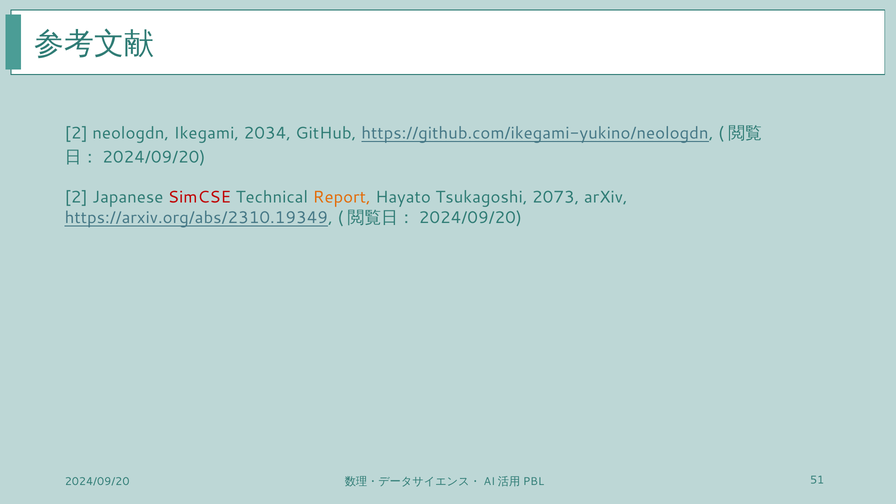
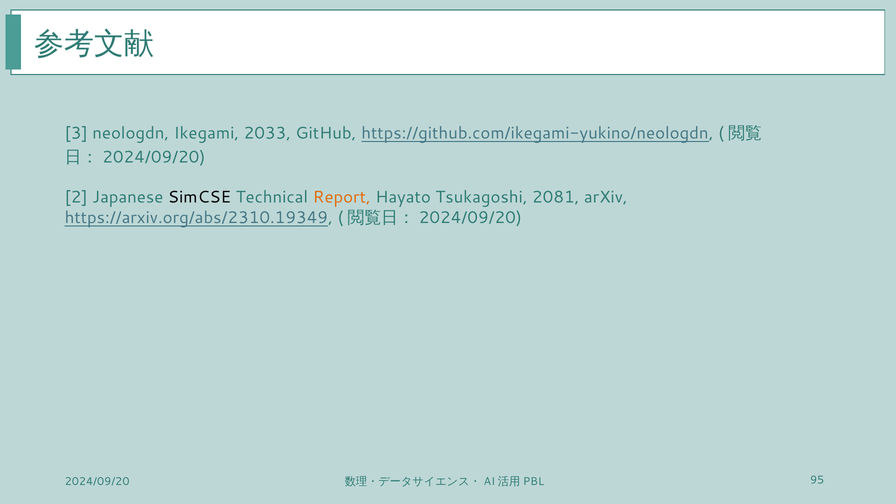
2 at (76, 133): 2 -> 3
2034: 2034 -> 2033
SimCSE colour: red -> black
2073: 2073 -> 2081
51: 51 -> 95
